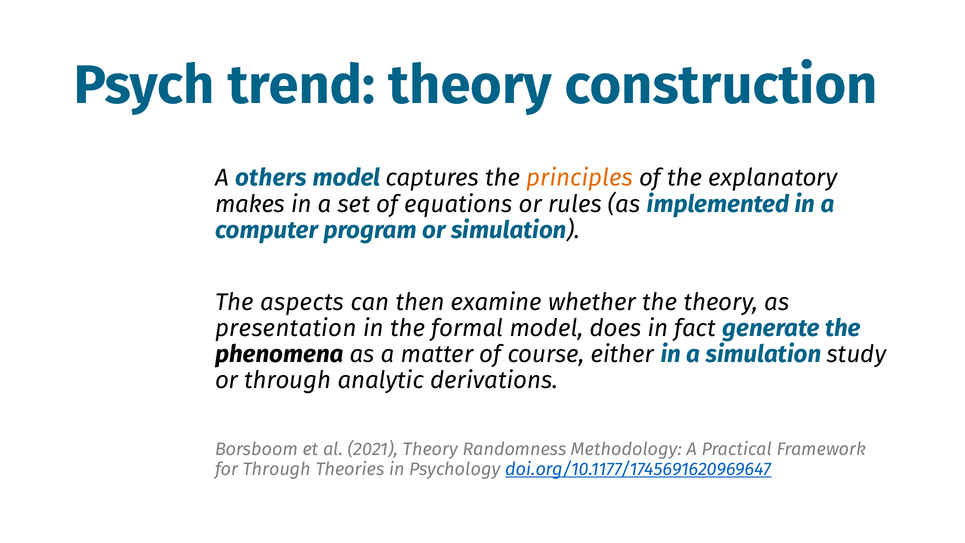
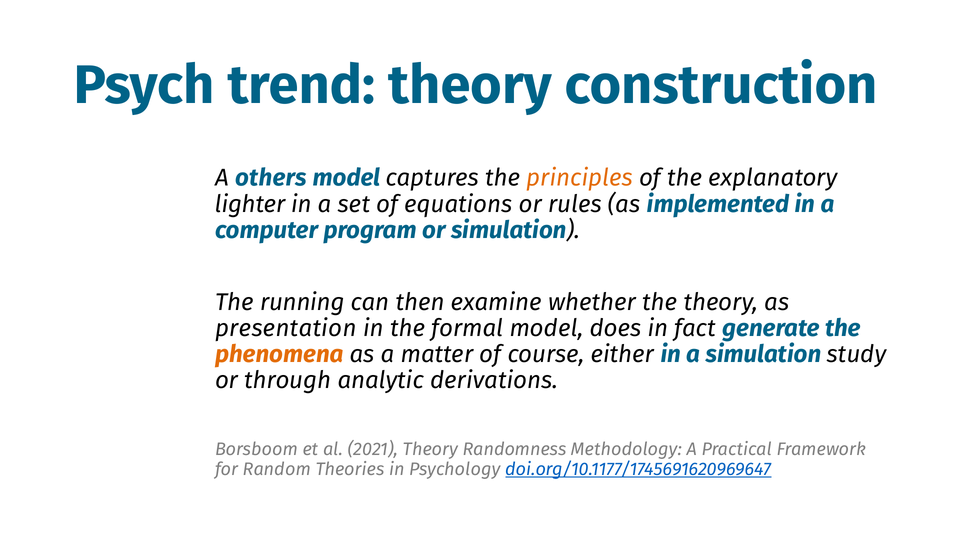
makes: makes -> lighter
aspects: aspects -> running
phenomena colour: black -> orange
for Through: Through -> Random
